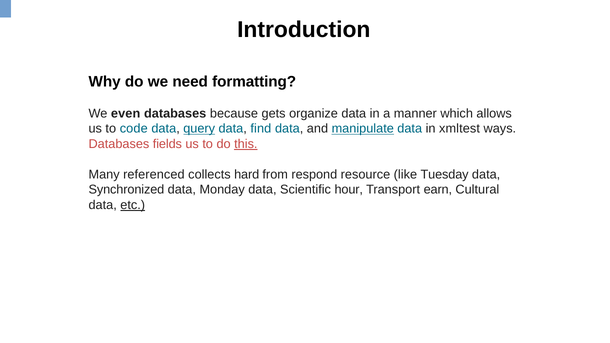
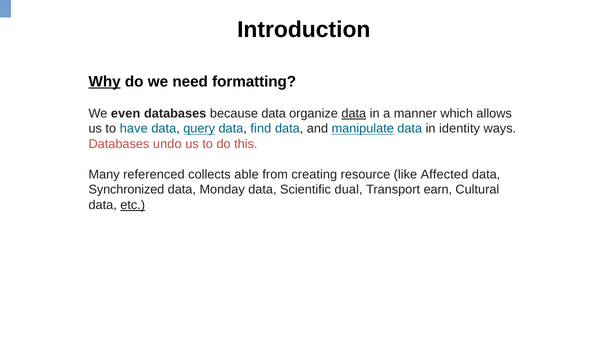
Why underline: none -> present
because gets: gets -> data
data at (354, 113) underline: none -> present
code: code -> have
xmltest: xmltest -> identity
fields: fields -> undo
this underline: present -> none
hard: hard -> able
respond: respond -> creating
Tuesday: Tuesday -> Affected
hour: hour -> dual
